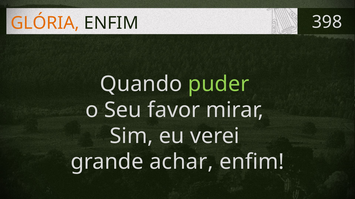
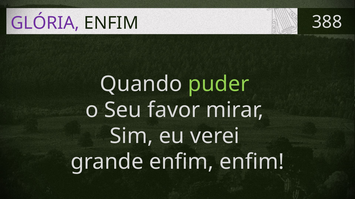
GLÓRIA colour: orange -> purple
398: 398 -> 388
grande achar: achar -> enfim
